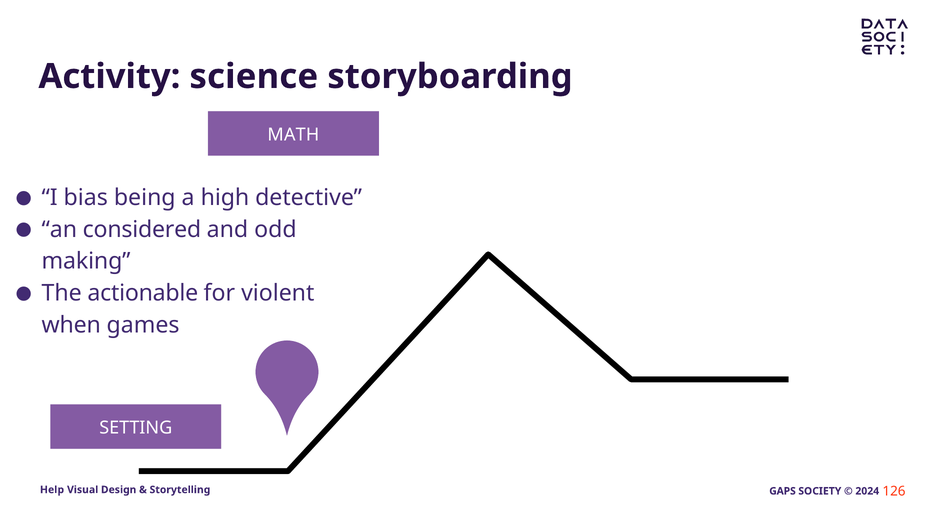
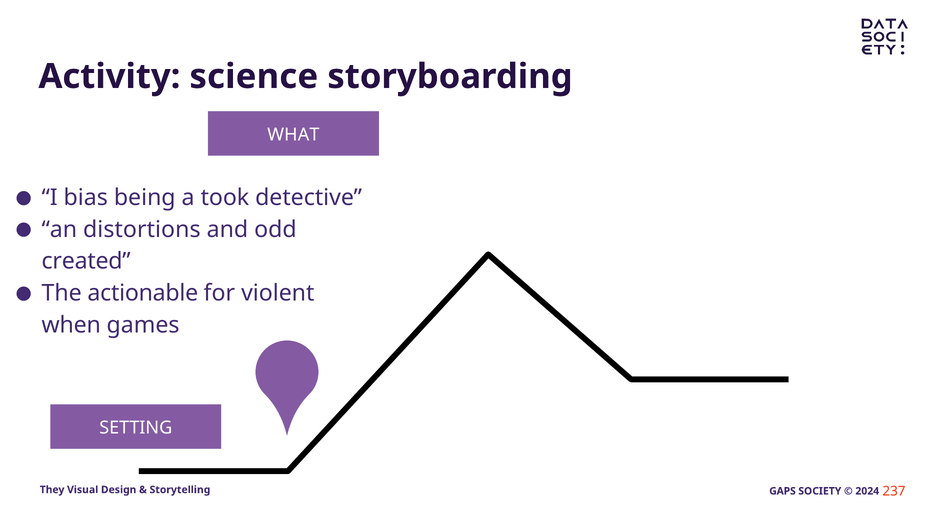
MATH: MATH -> WHAT
high: high -> took
considered: considered -> distortions
making: making -> created
Help: Help -> They
126: 126 -> 237
